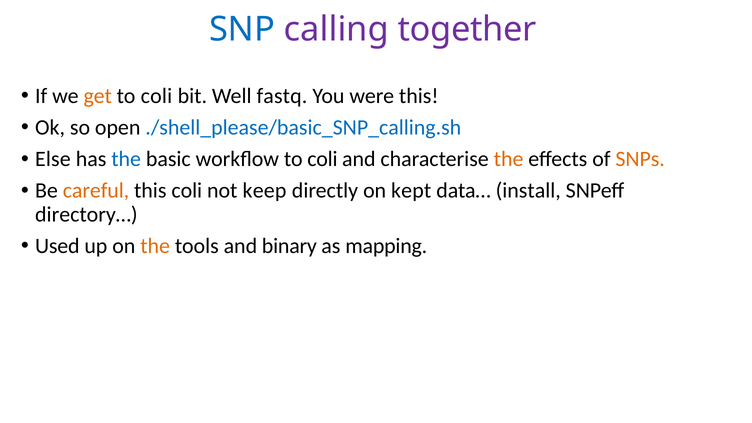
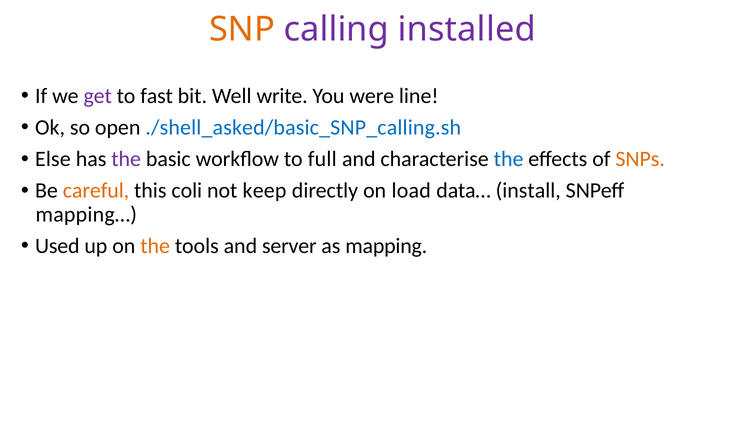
SNP colour: blue -> orange
together: together -> installed
get colour: orange -> purple
coli at (156, 96): coli -> fast
fastq: fastq -> write
were this: this -> line
./shell_please/basic_SNP_calling.sh: ./shell_please/basic_SNP_calling.sh -> ./shell_asked/basic_SNP_calling.sh
the at (126, 159) colour: blue -> purple
workflow to coli: coli -> full
the at (509, 159) colour: orange -> blue
kept: kept -> load
directory…: directory… -> mapping…
binary: binary -> server
